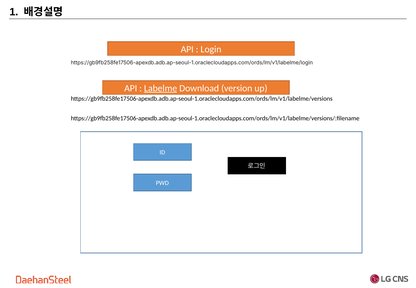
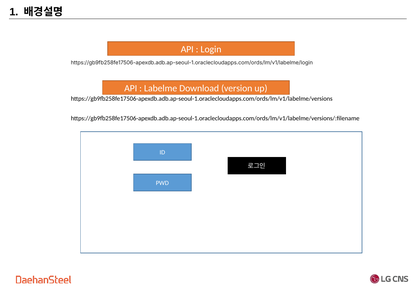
Labelme underline: present -> none
